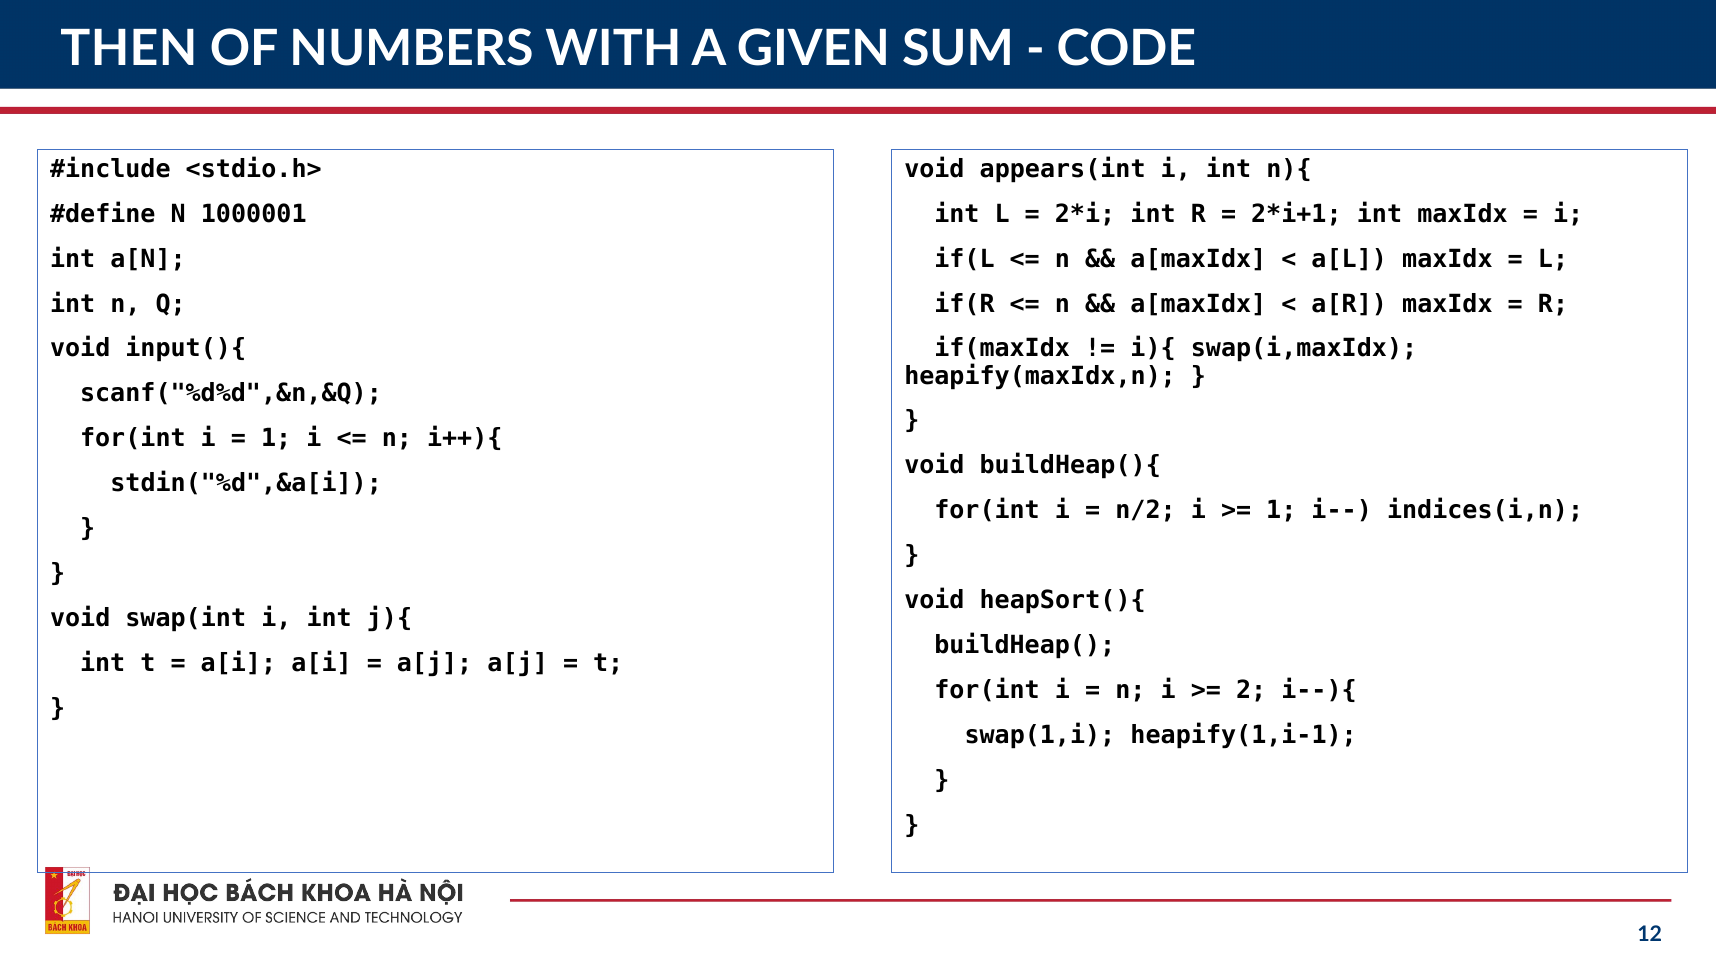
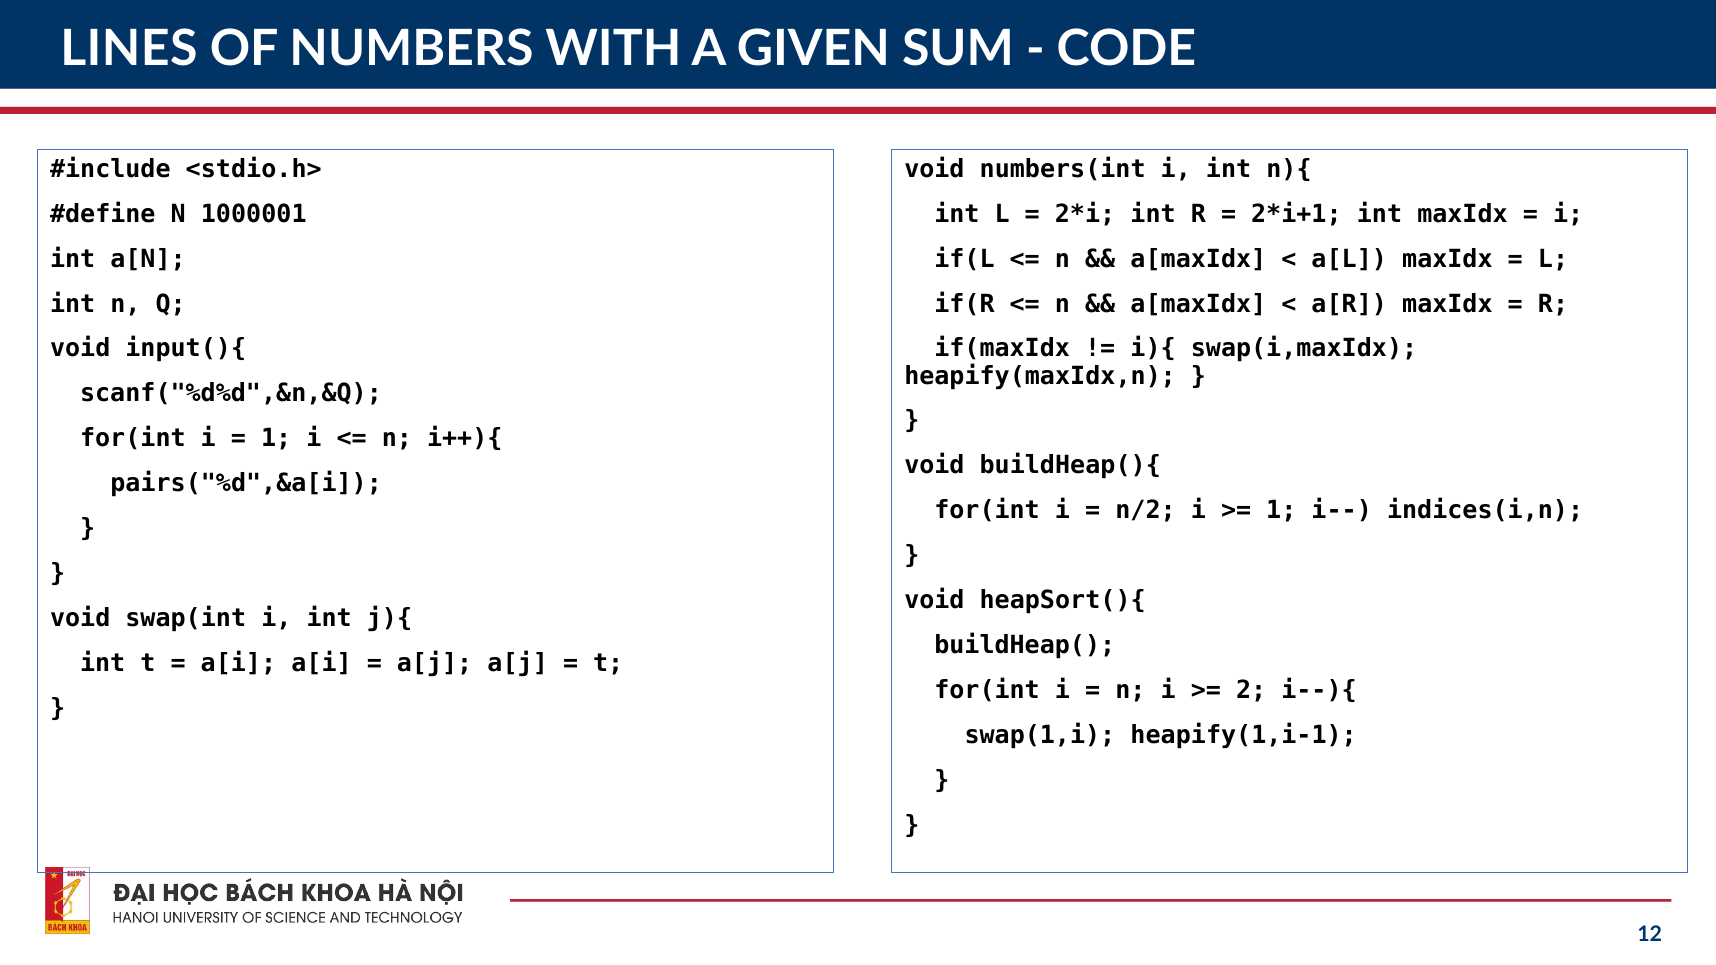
THEN: THEN -> LINES
appears(int: appears(int -> numbers(int
stdin("%d",&a[i: stdin("%d",&a[i -> pairs("%d",&a[i
